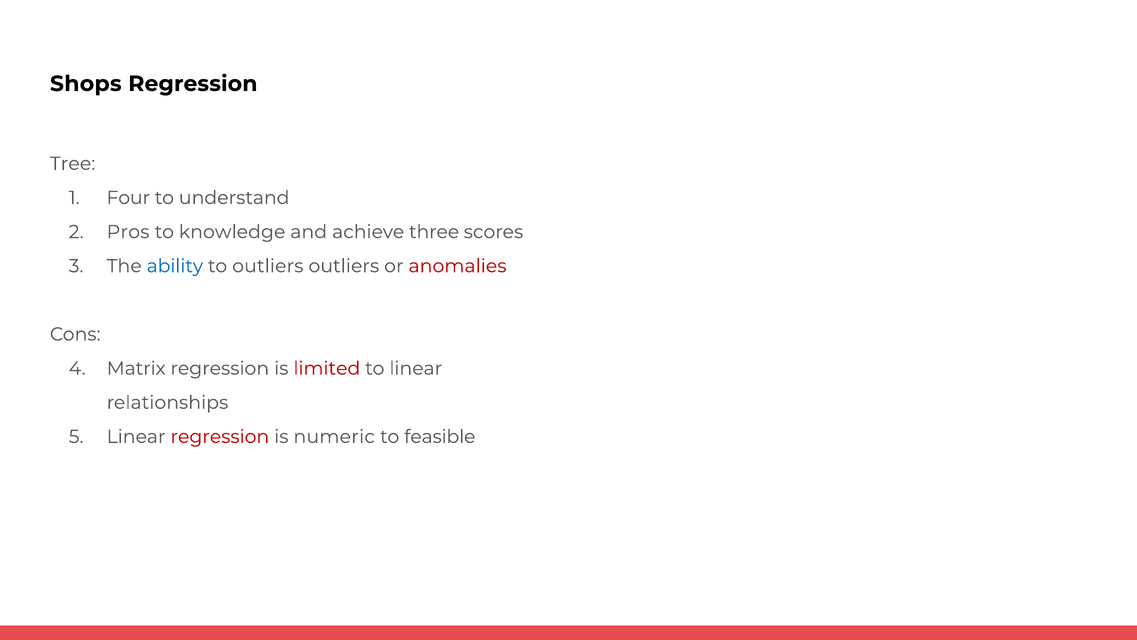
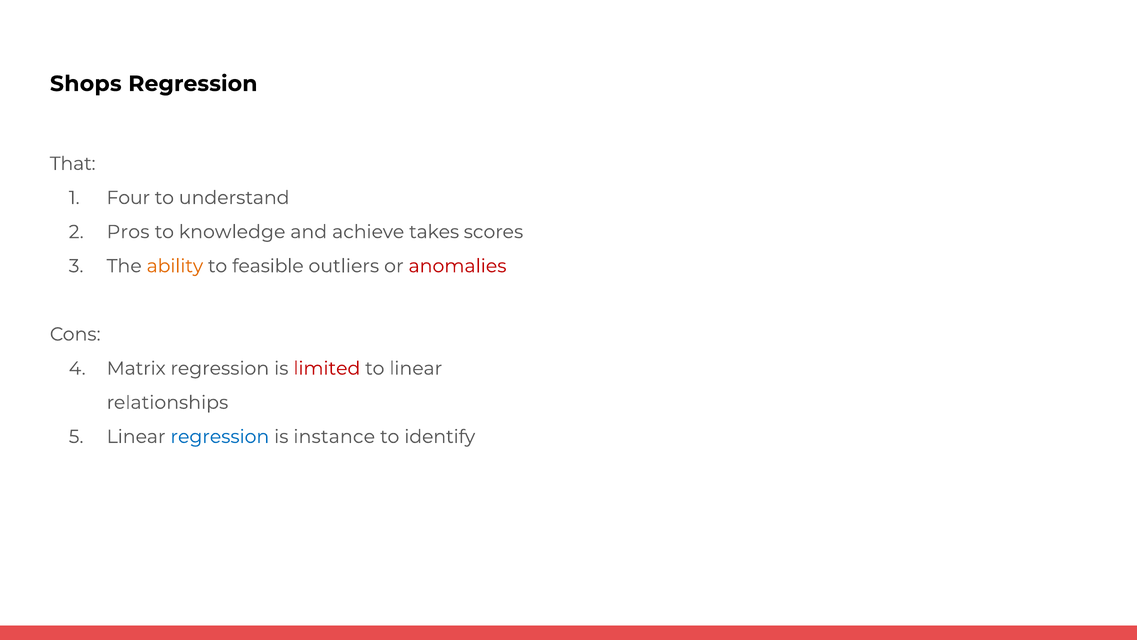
Tree: Tree -> That
three: three -> takes
ability colour: blue -> orange
to outliers: outliers -> feasible
regression at (220, 436) colour: red -> blue
numeric: numeric -> instance
feasible: feasible -> identify
